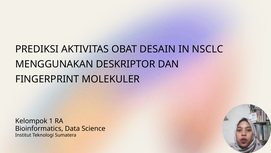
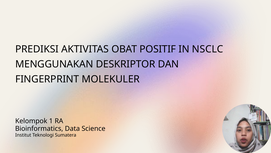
DESAIN: DESAIN -> POSITIF
